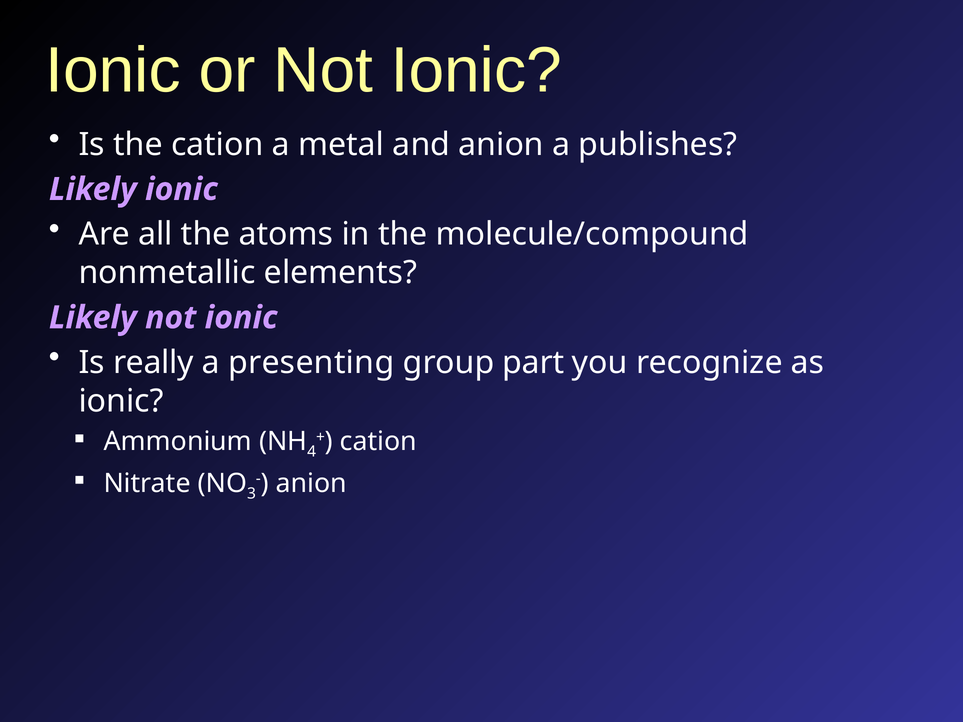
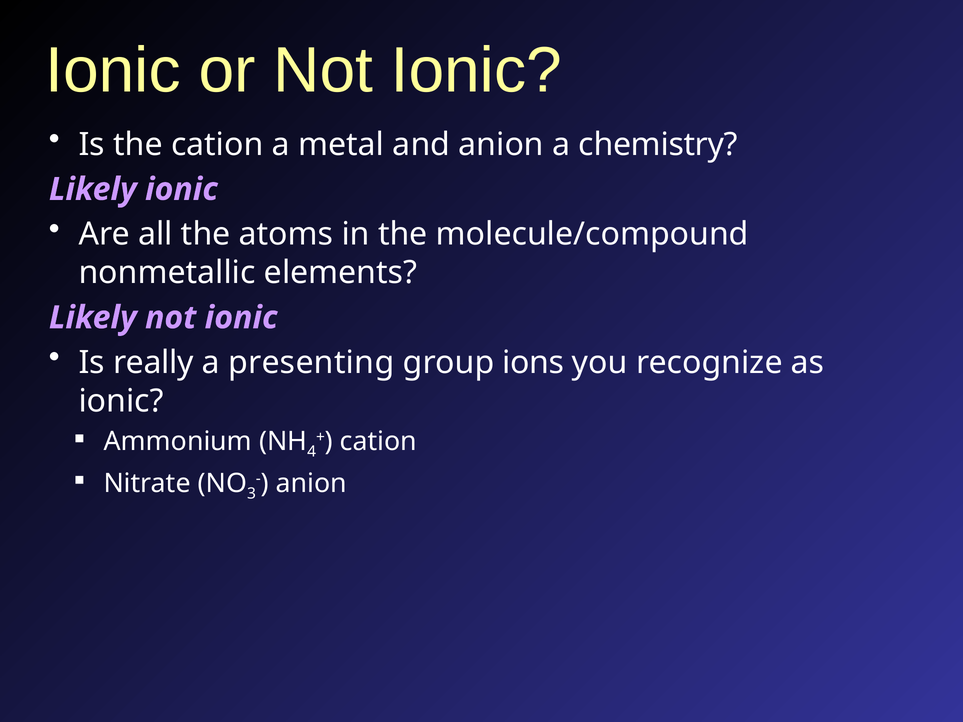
publishes: publishes -> chemistry
part: part -> ions
